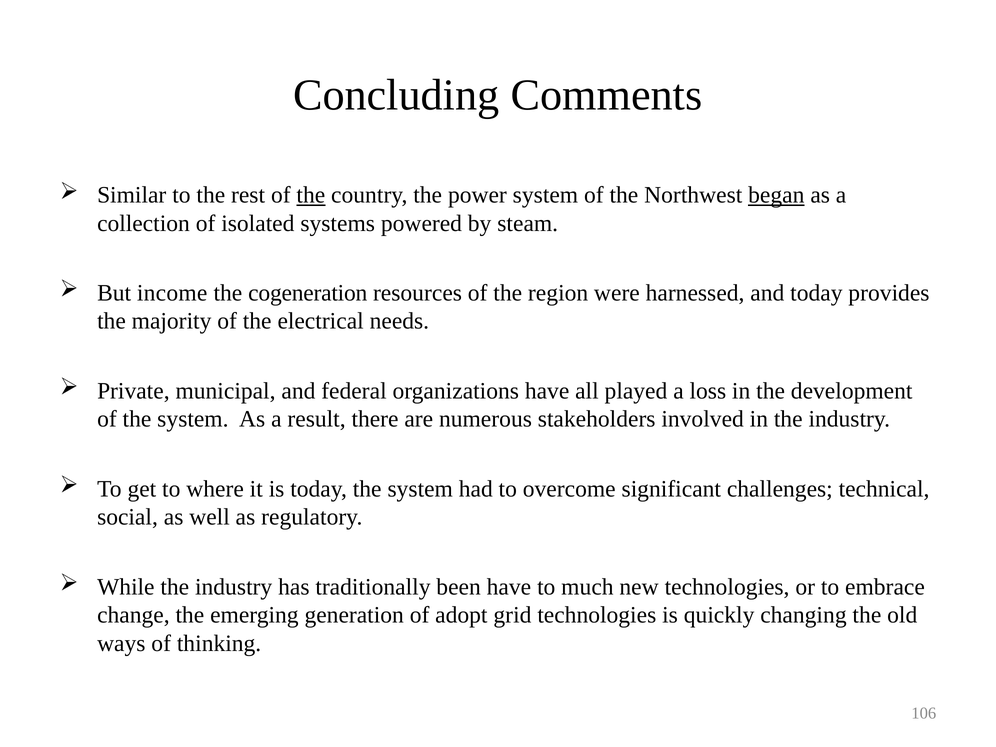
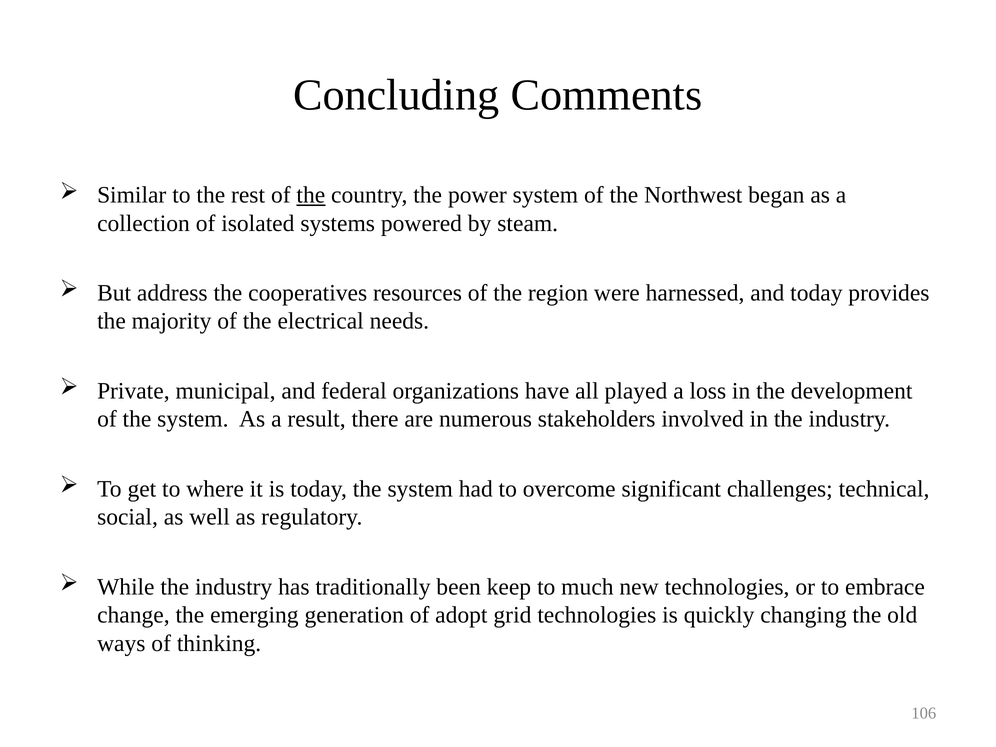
began underline: present -> none
income: income -> address
cogeneration: cogeneration -> cooperatives
been have: have -> keep
